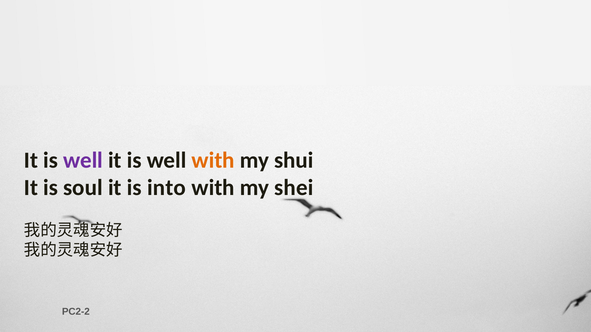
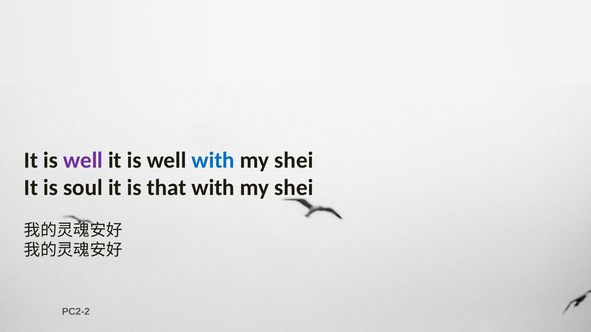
with at (213, 160) colour: orange -> blue
shui at (294, 160): shui -> shei
into: into -> that
